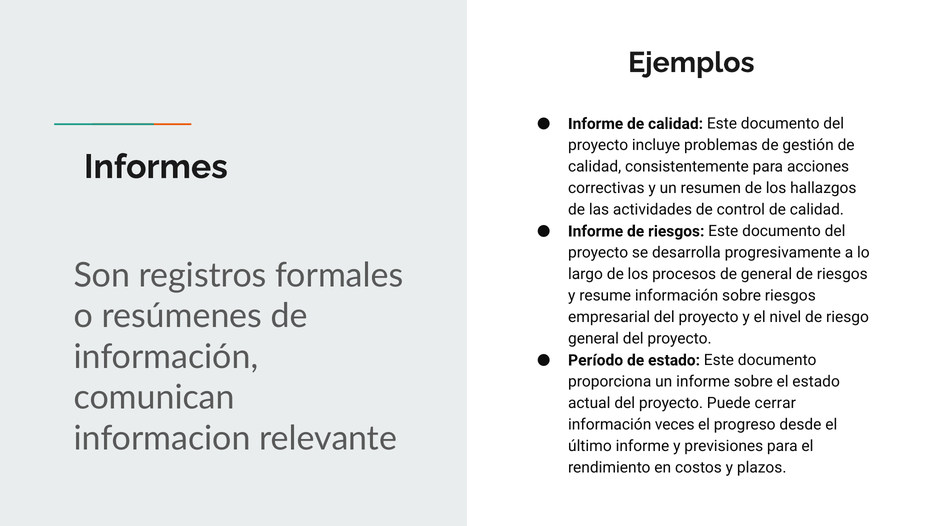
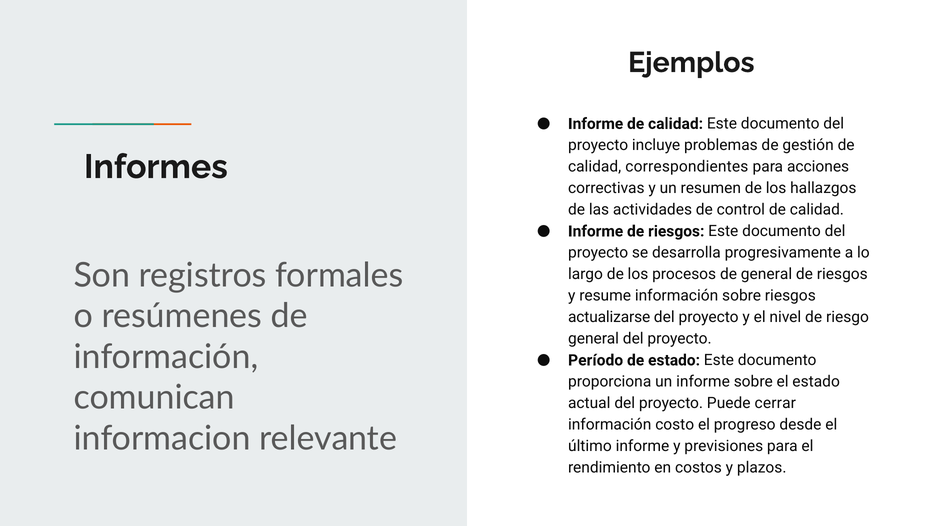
consistentemente: consistentemente -> correspondientes
empresarial: empresarial -> actualizarse
veces: veces -> costo
